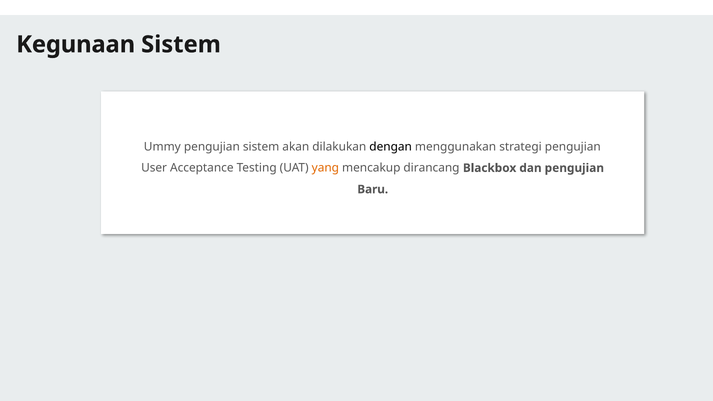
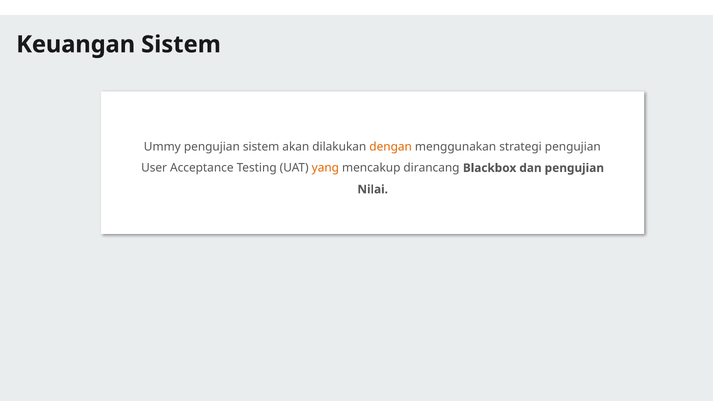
Kegunaan: Kegunaan -> Keuangan
dengan colour: black -> orange
Baru: Baru -> Nilai
